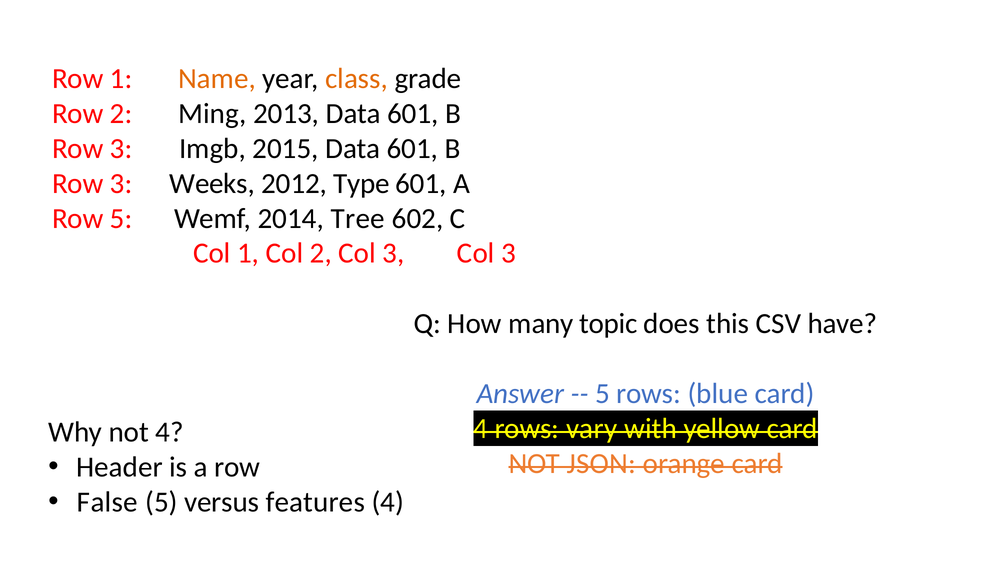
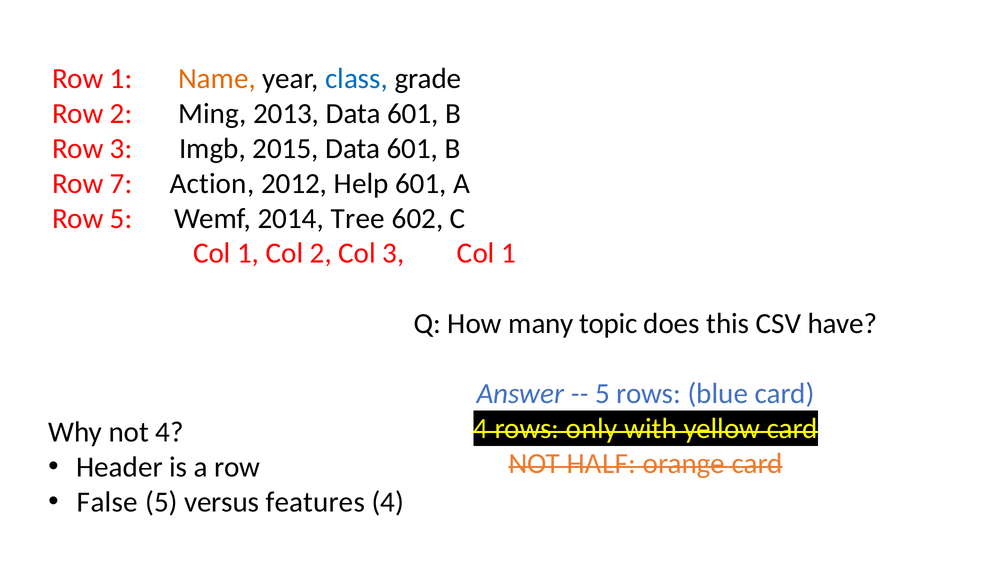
class colour: orange -> blue
3 at (121, 184): 3 -> 7
Weeks: Weeks -> Action
Type: Type -> Help
3 Col 3: 3 -> 1
vary: vary -> only
JSON: JSON -> HALF
